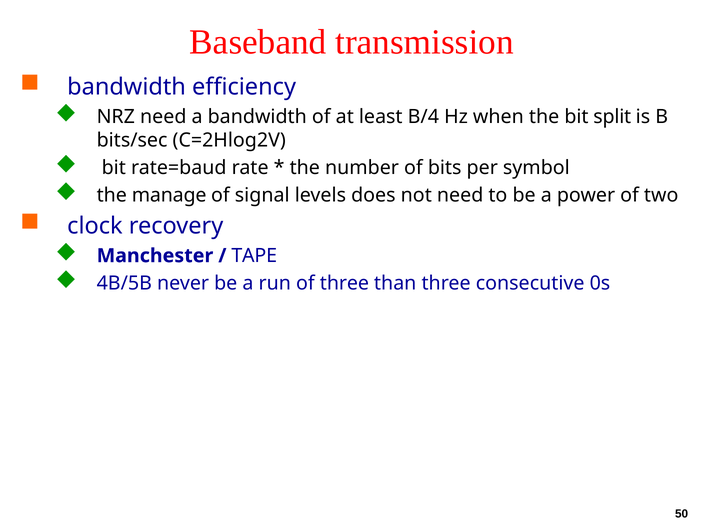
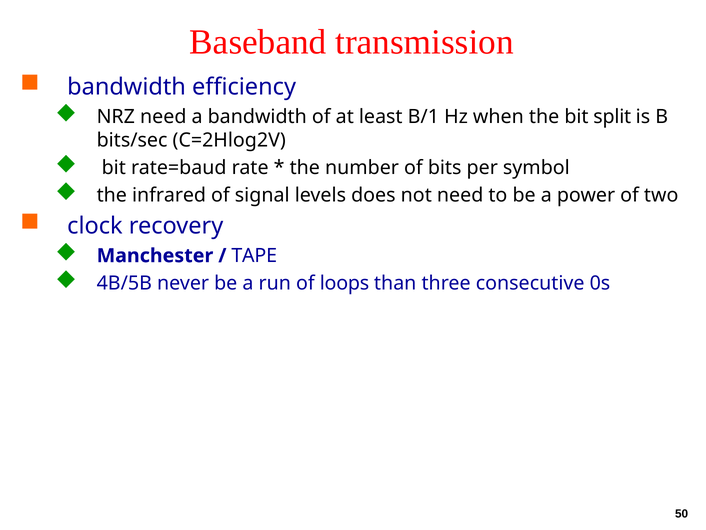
B/4: B/4 -> B/1
manage: manage -> infrared
of three: three -> loops
